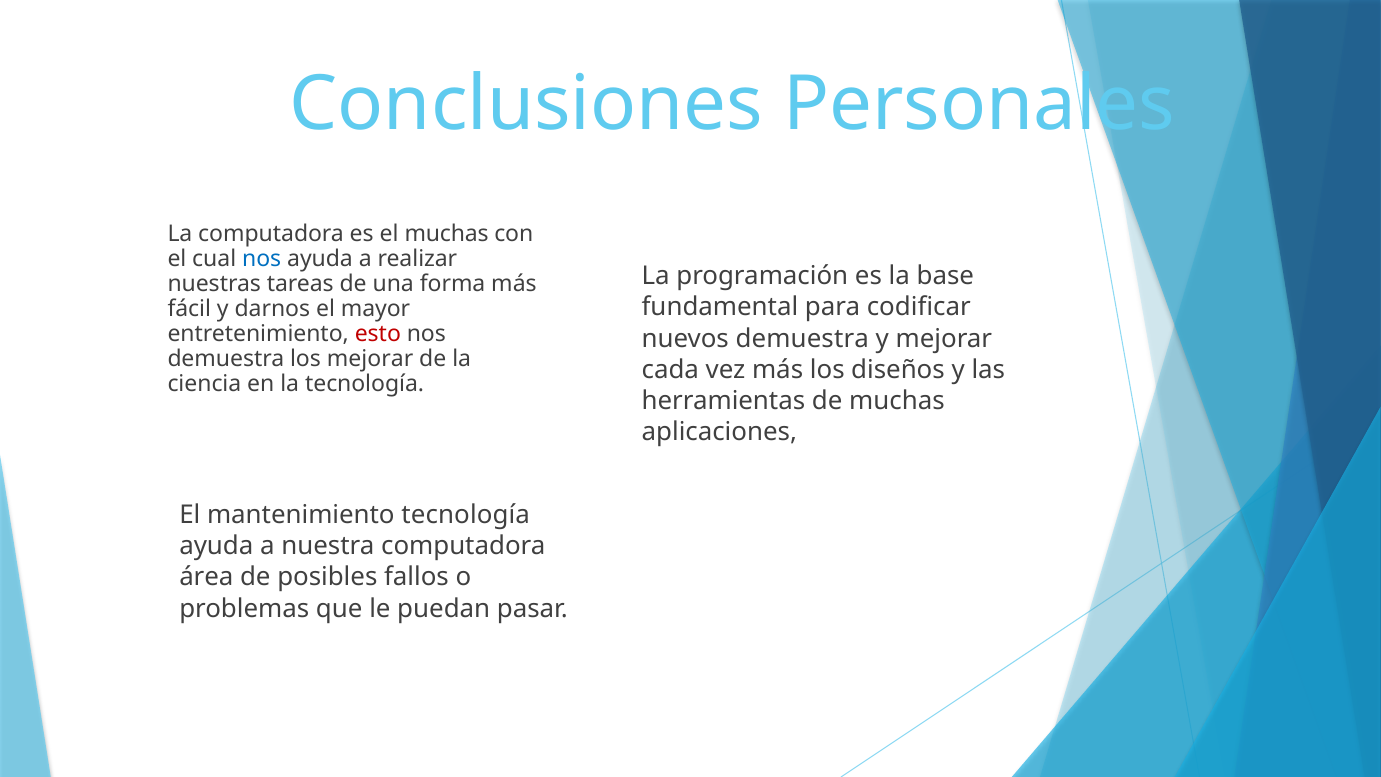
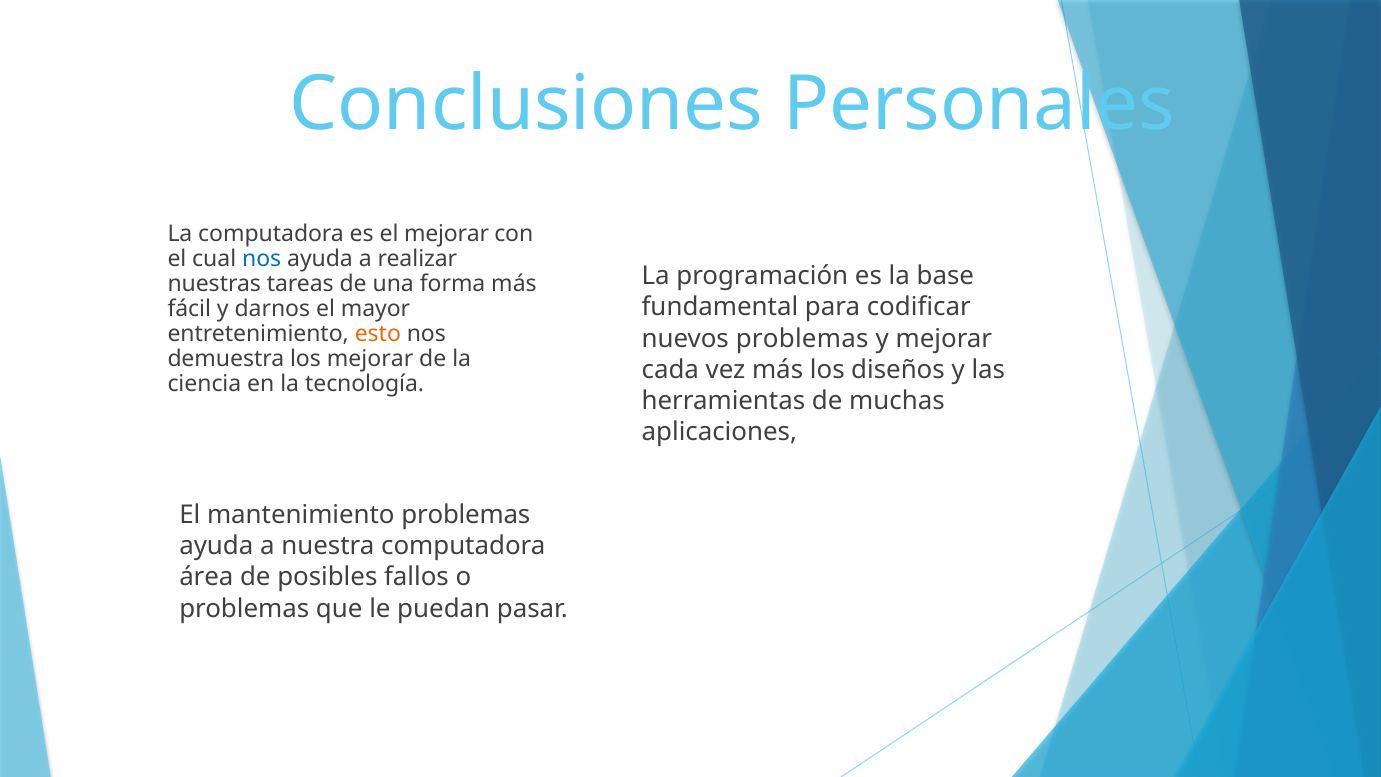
el muchas: muchas -> mejorar
esto colour: red -> orange
nuevos demuestra: demuestra -> problemas
mantenimiento tecnología: tecnología -> problemas
